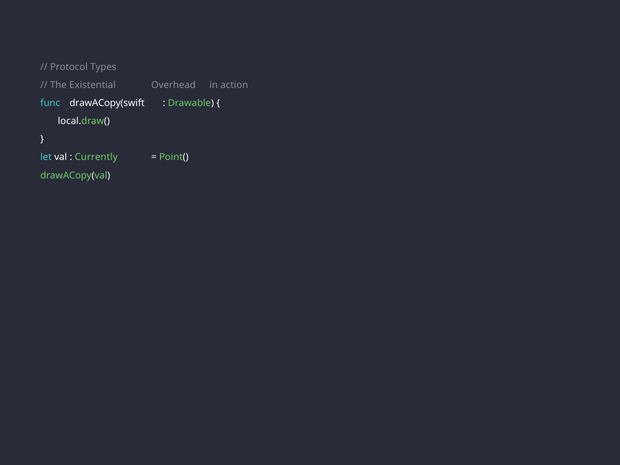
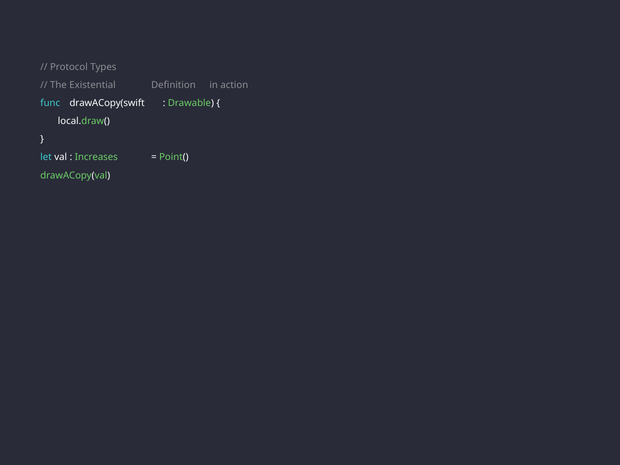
Overhead: Overhead -> Definition
Currently: Currently -> Increases
